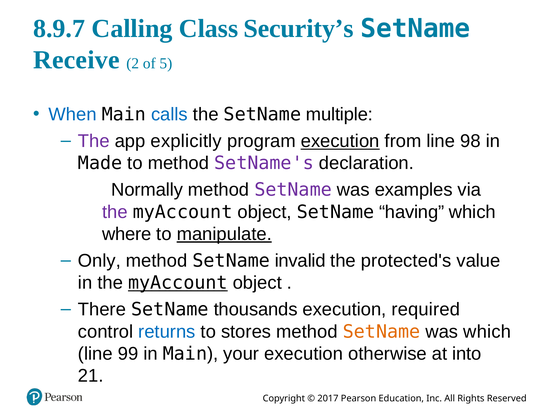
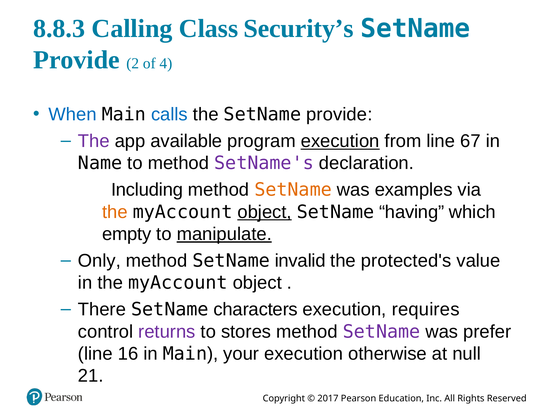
8.9.7: 8.9.7 -> 8.8.3
Receive at (76, 60): Receive -> Provide
5: 5 -> 4
the SetName multiple: multiple -> provide
explicitly: explicitly -> available
98: 98 -> 67
Made: Made -> Name
Normally: Normally -> Including
SetName at (293, 190) colour: purple -> orange
the at (115, 212) colour: purple -> orange
object at (265, 212) underline: none -> present
where: where -> empty
myAccount at (178, 283) underline: present -> none
thousands: thousands -> characters
required: required -> requires
returns colour: blue -> purple
SetName at (382, 332) colour: orange -> purple
was which: which -> prefer
99: 99 -> 16
into: into -> null
